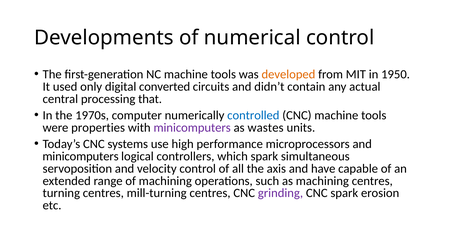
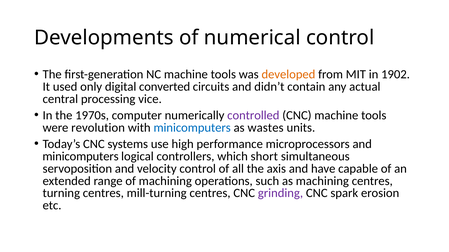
1950: 1950 -> 1902
that: that -> vice
controlled colour: blue -> purple
properties: properties -> revolution
minicomputers at (192, 128) colour: purple -> blue
which spark: spark -> short
